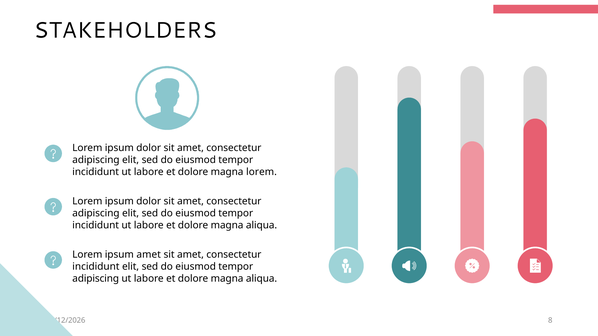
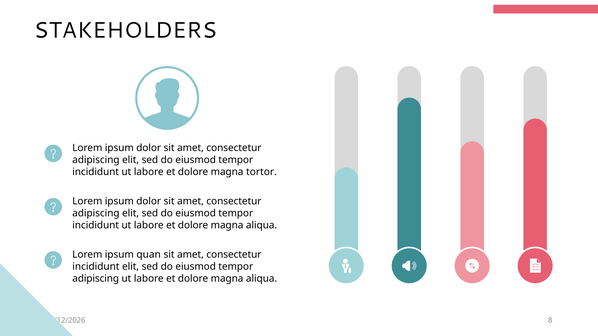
magna lorem: lorem -> tortor
ipsum amet: amet -> quan
